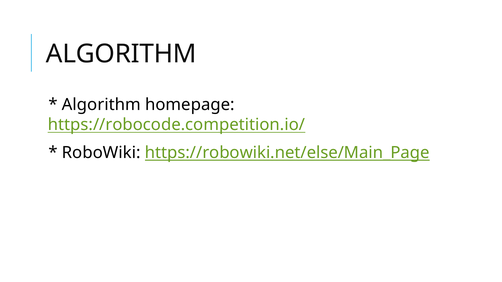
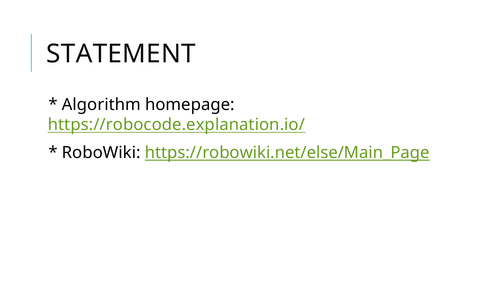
ALGORITHM at (121, 54): ALGORITHM -> STATEMENT
https://robocode.competition.io/: https://robocode.competition.io/ -> https://robocode.explanation.io/
